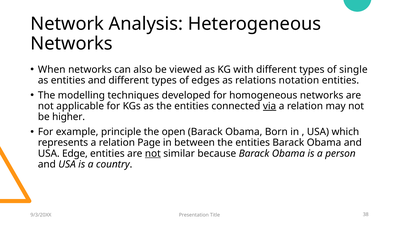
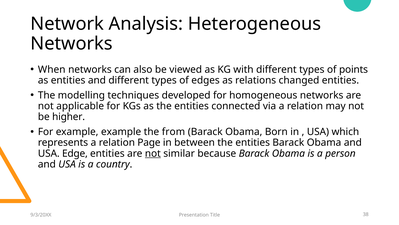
single: single -> points
notation: notation -> changed
via underline: present -> none
example principle: principle -> example
open: open -> from
